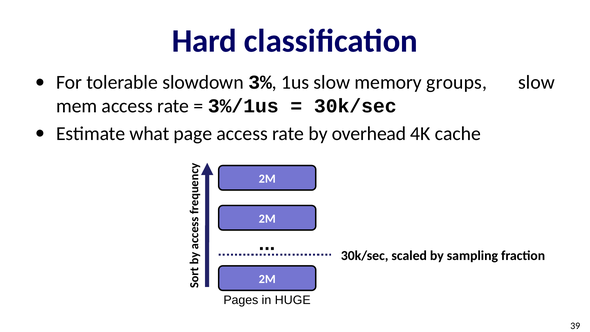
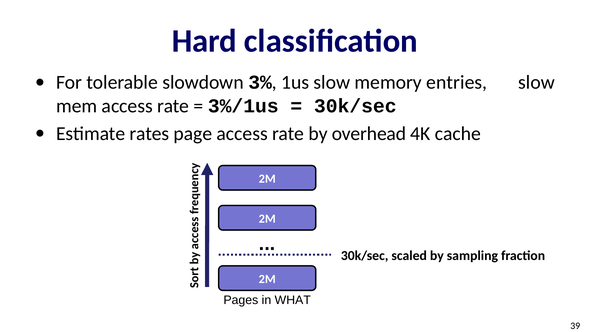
groups: groups -> entries
what: what -> rates
HUGE: HUGE -> WHAT
